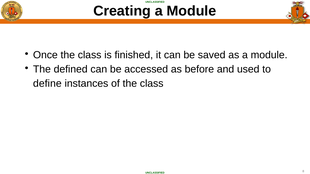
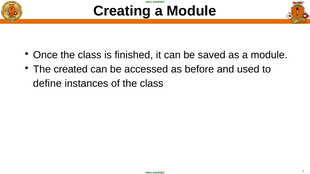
defined: defined -> created
